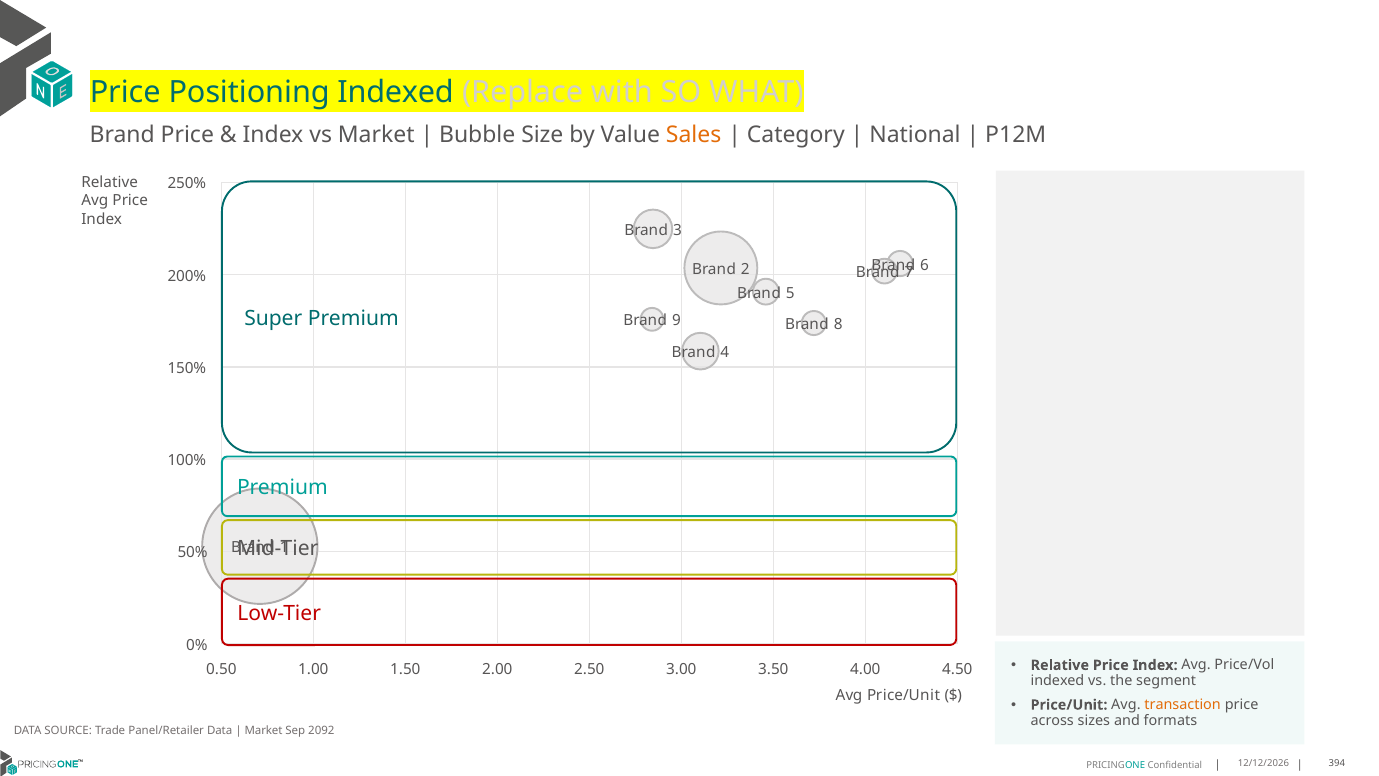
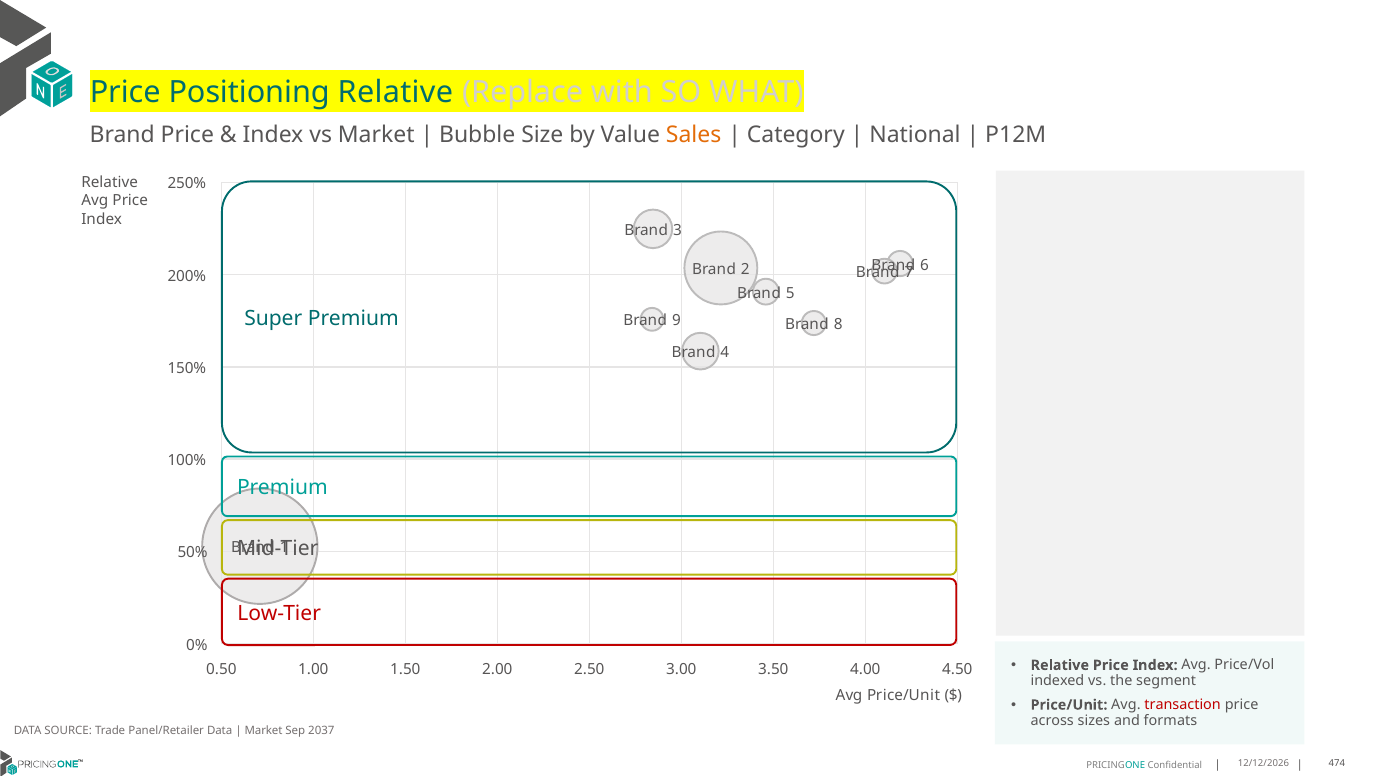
Positioning Indexed: Indexed -> Relative
transaction colour: orange -> red
2092: 2092 -> 2037
394: 394 -> 474
